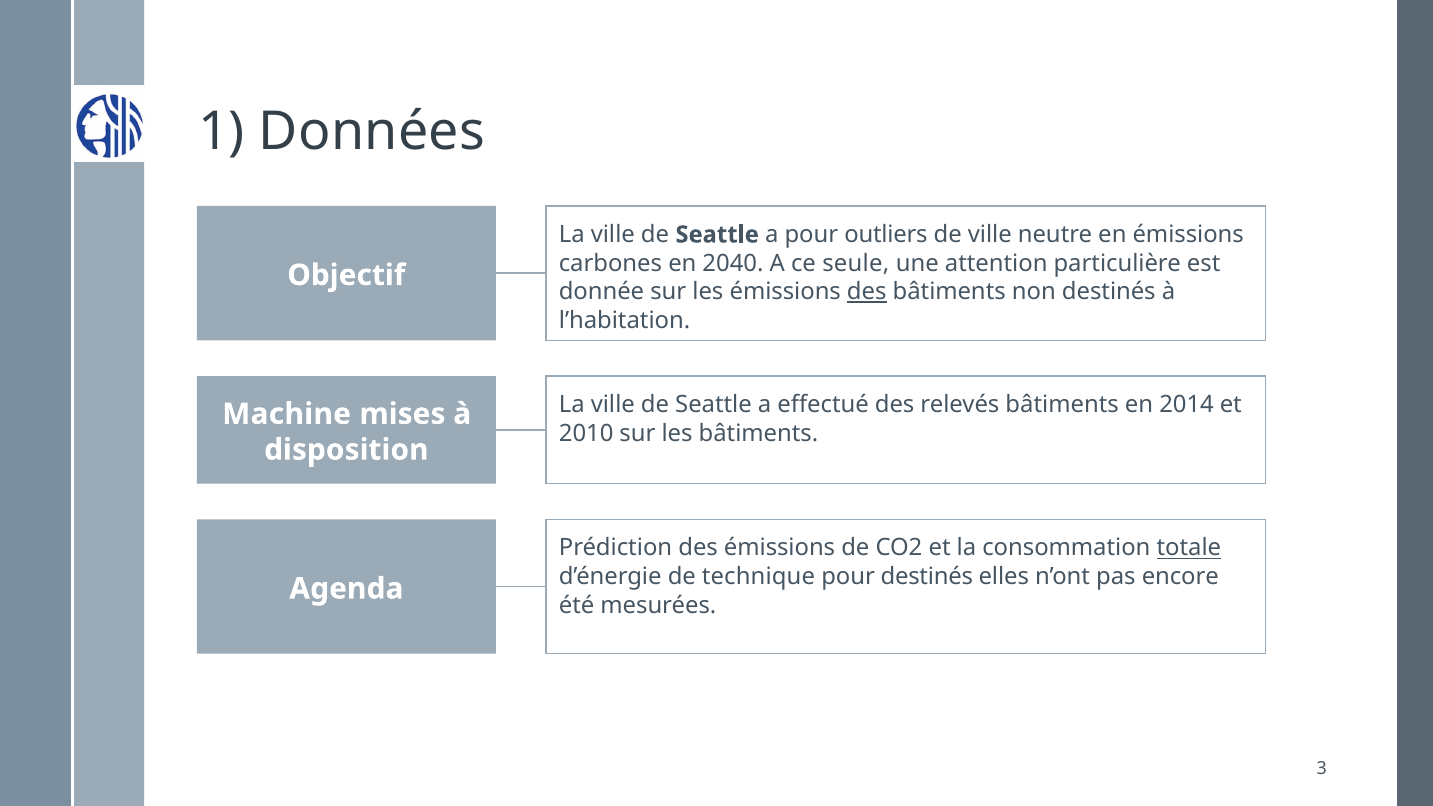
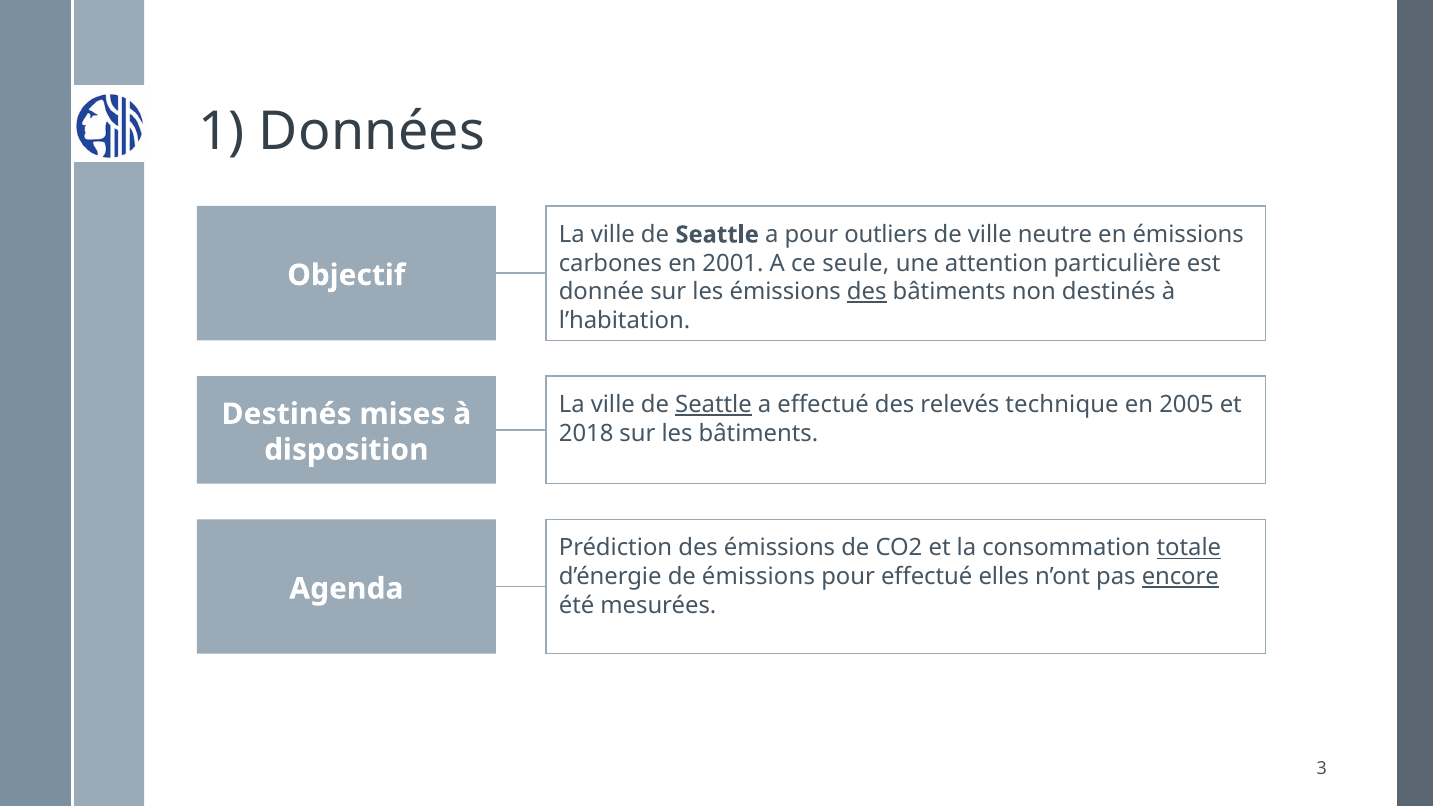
2040: 2040 -> 2001
Seattle at (714, 405) underline: none -> present
relevés bâtiments: bâtiments -> technique
2014: 2014 -> 2005
Machine at (287, 414): Machine -> Destinés
2010: 2010 -> 2018
de technique: technique -> émissions
pour destinés: destinés -> effectué
encore underline: none -> present
